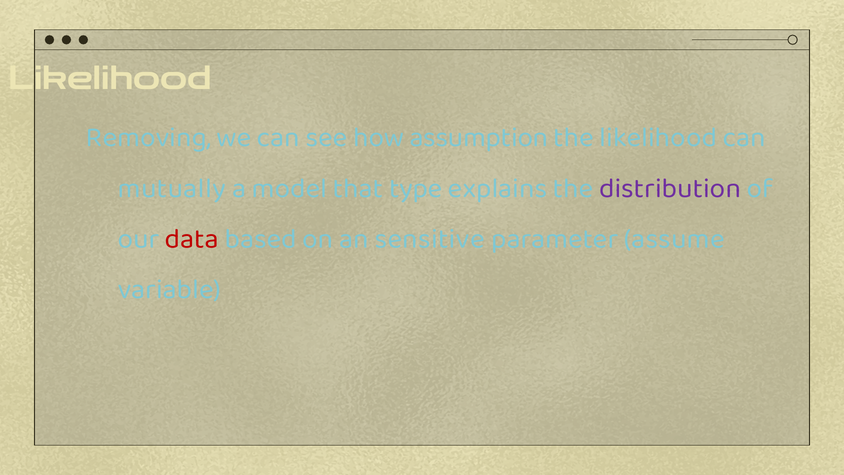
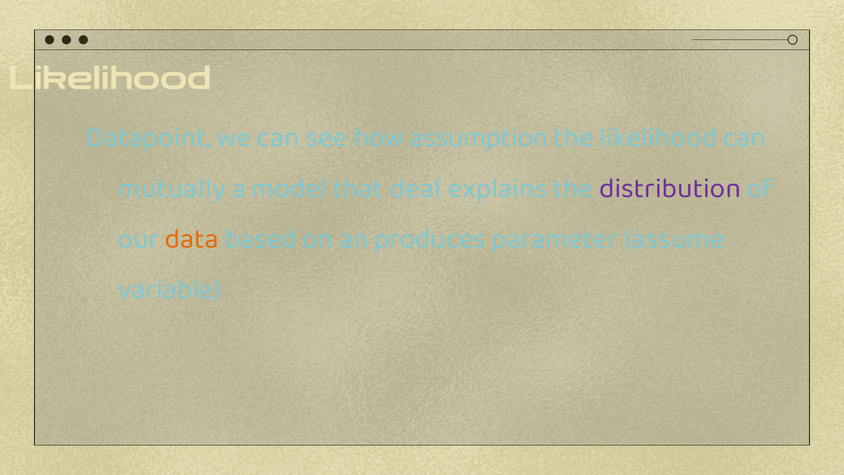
Removing: Removing -> Datapoint
type: type -> deal
data colour: red -> orange
sensitive: sensitive -> produces
